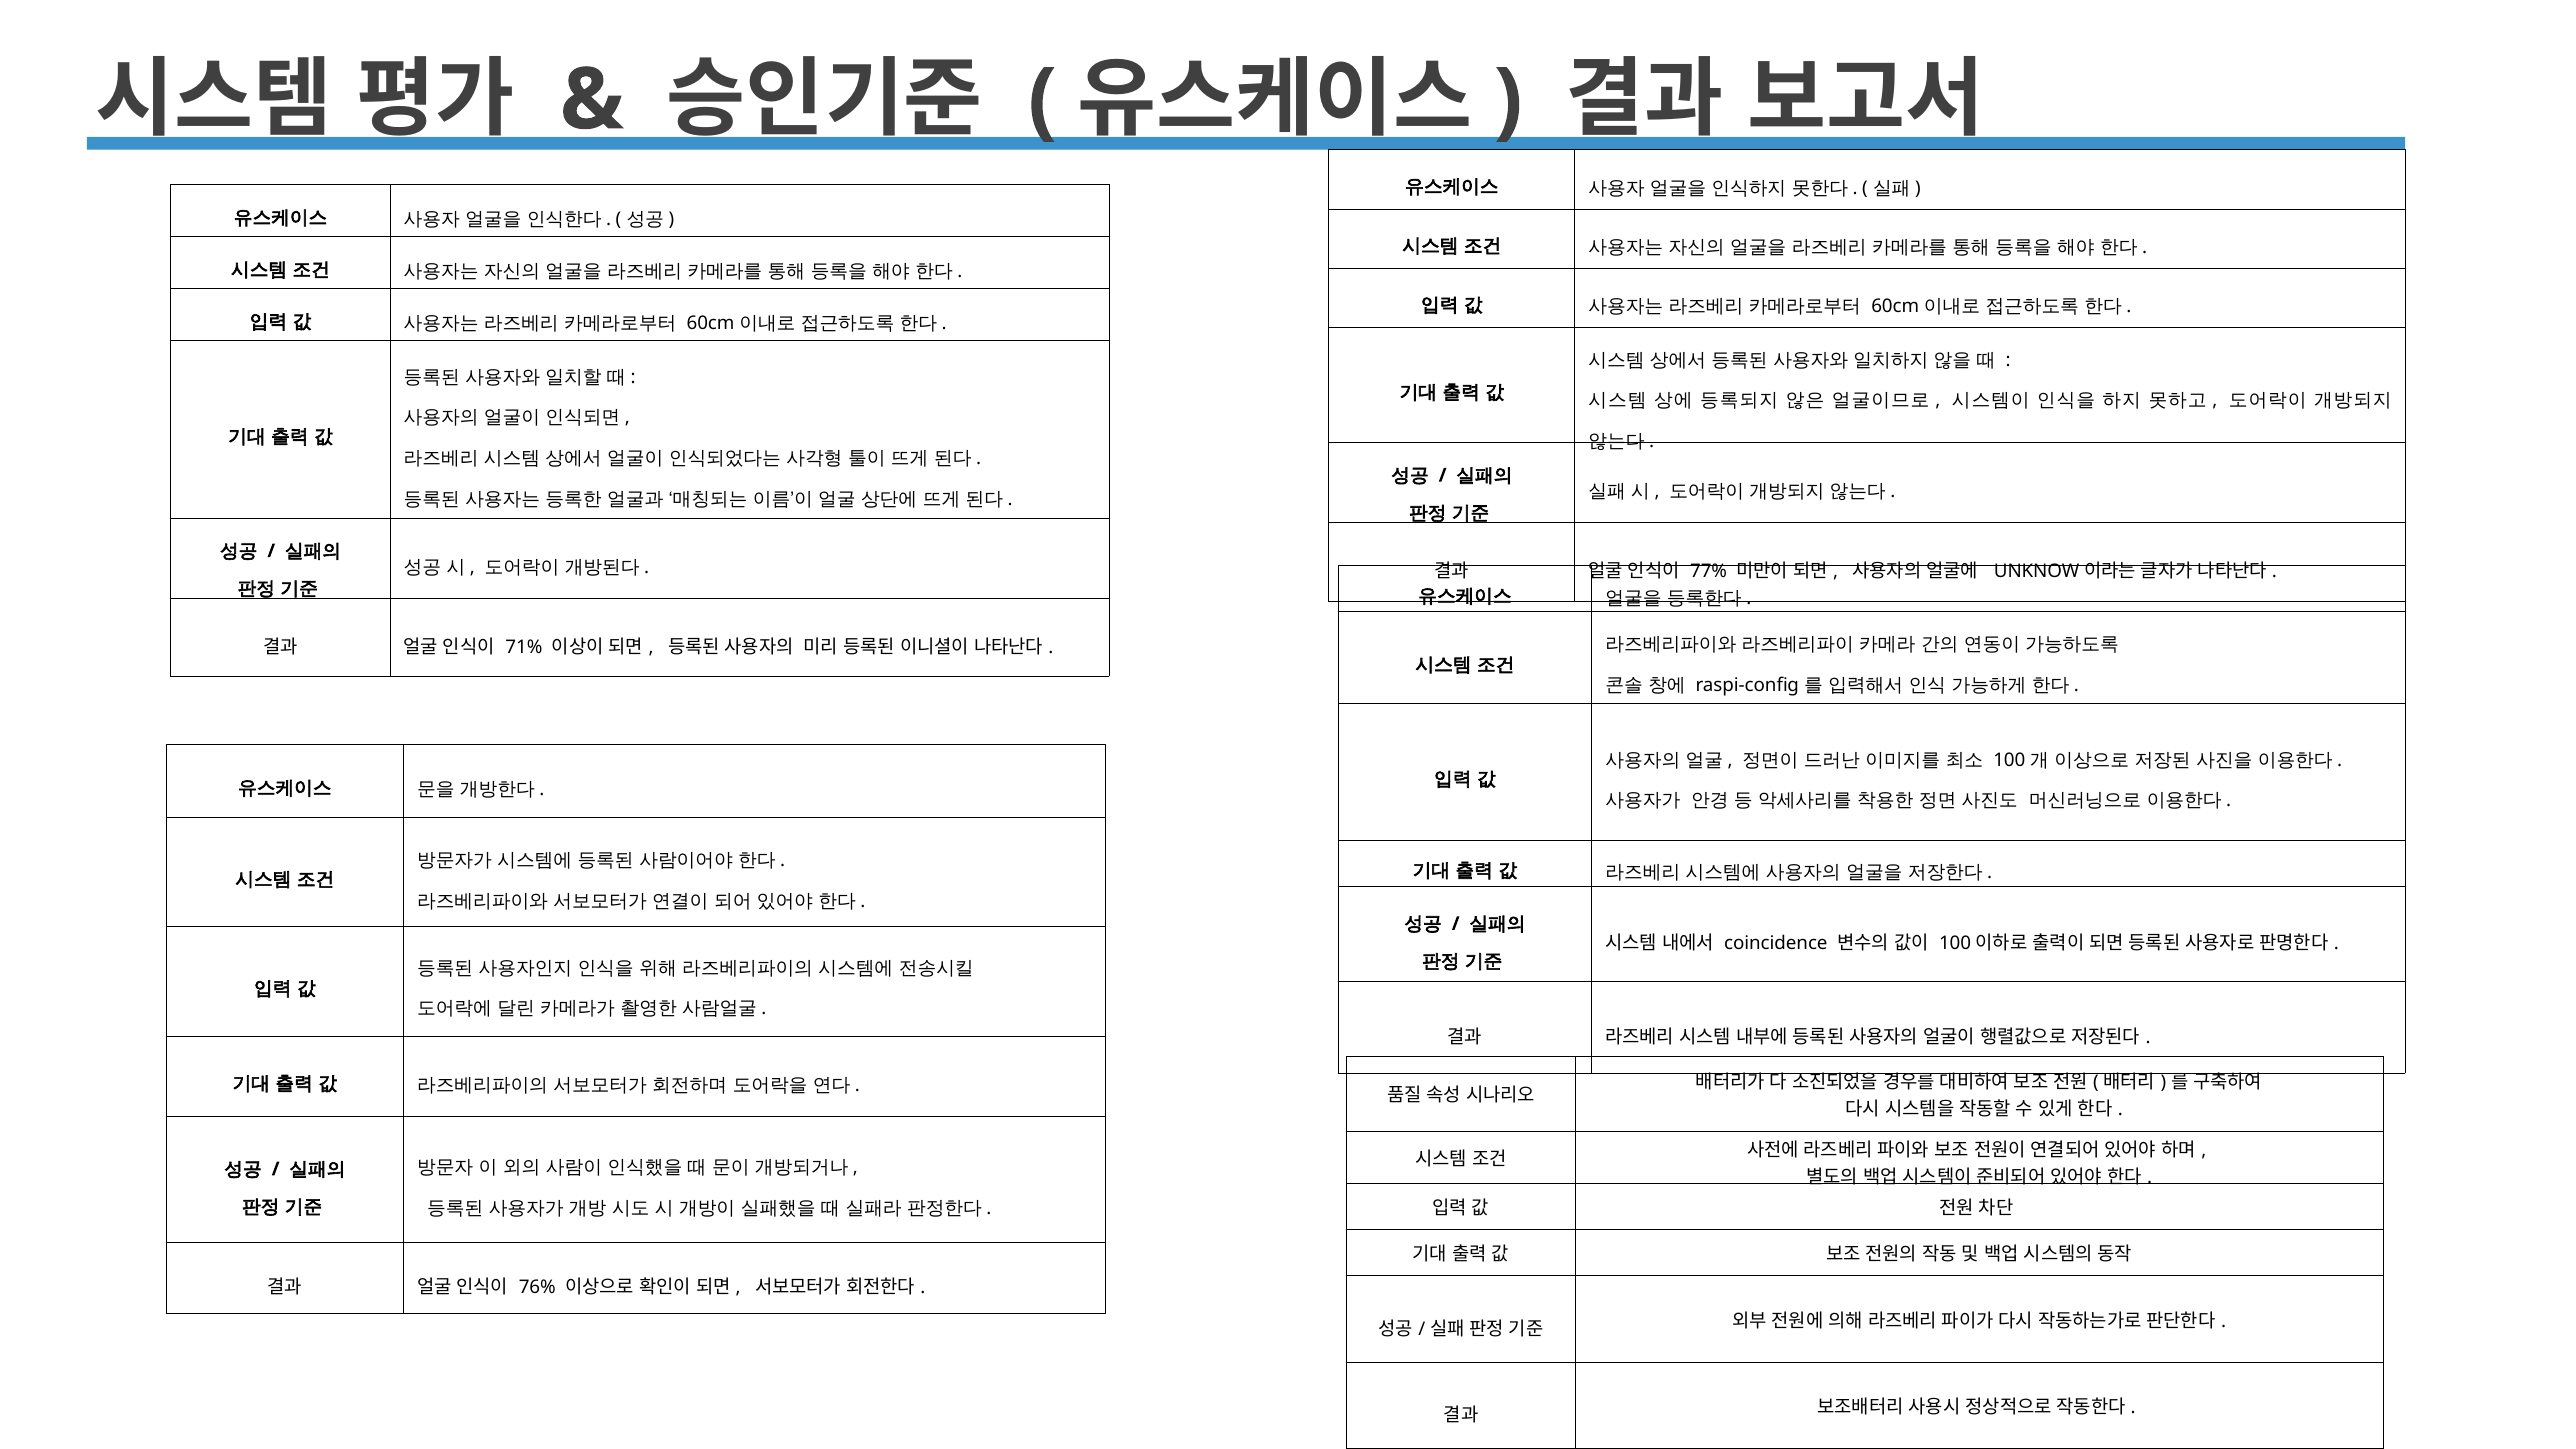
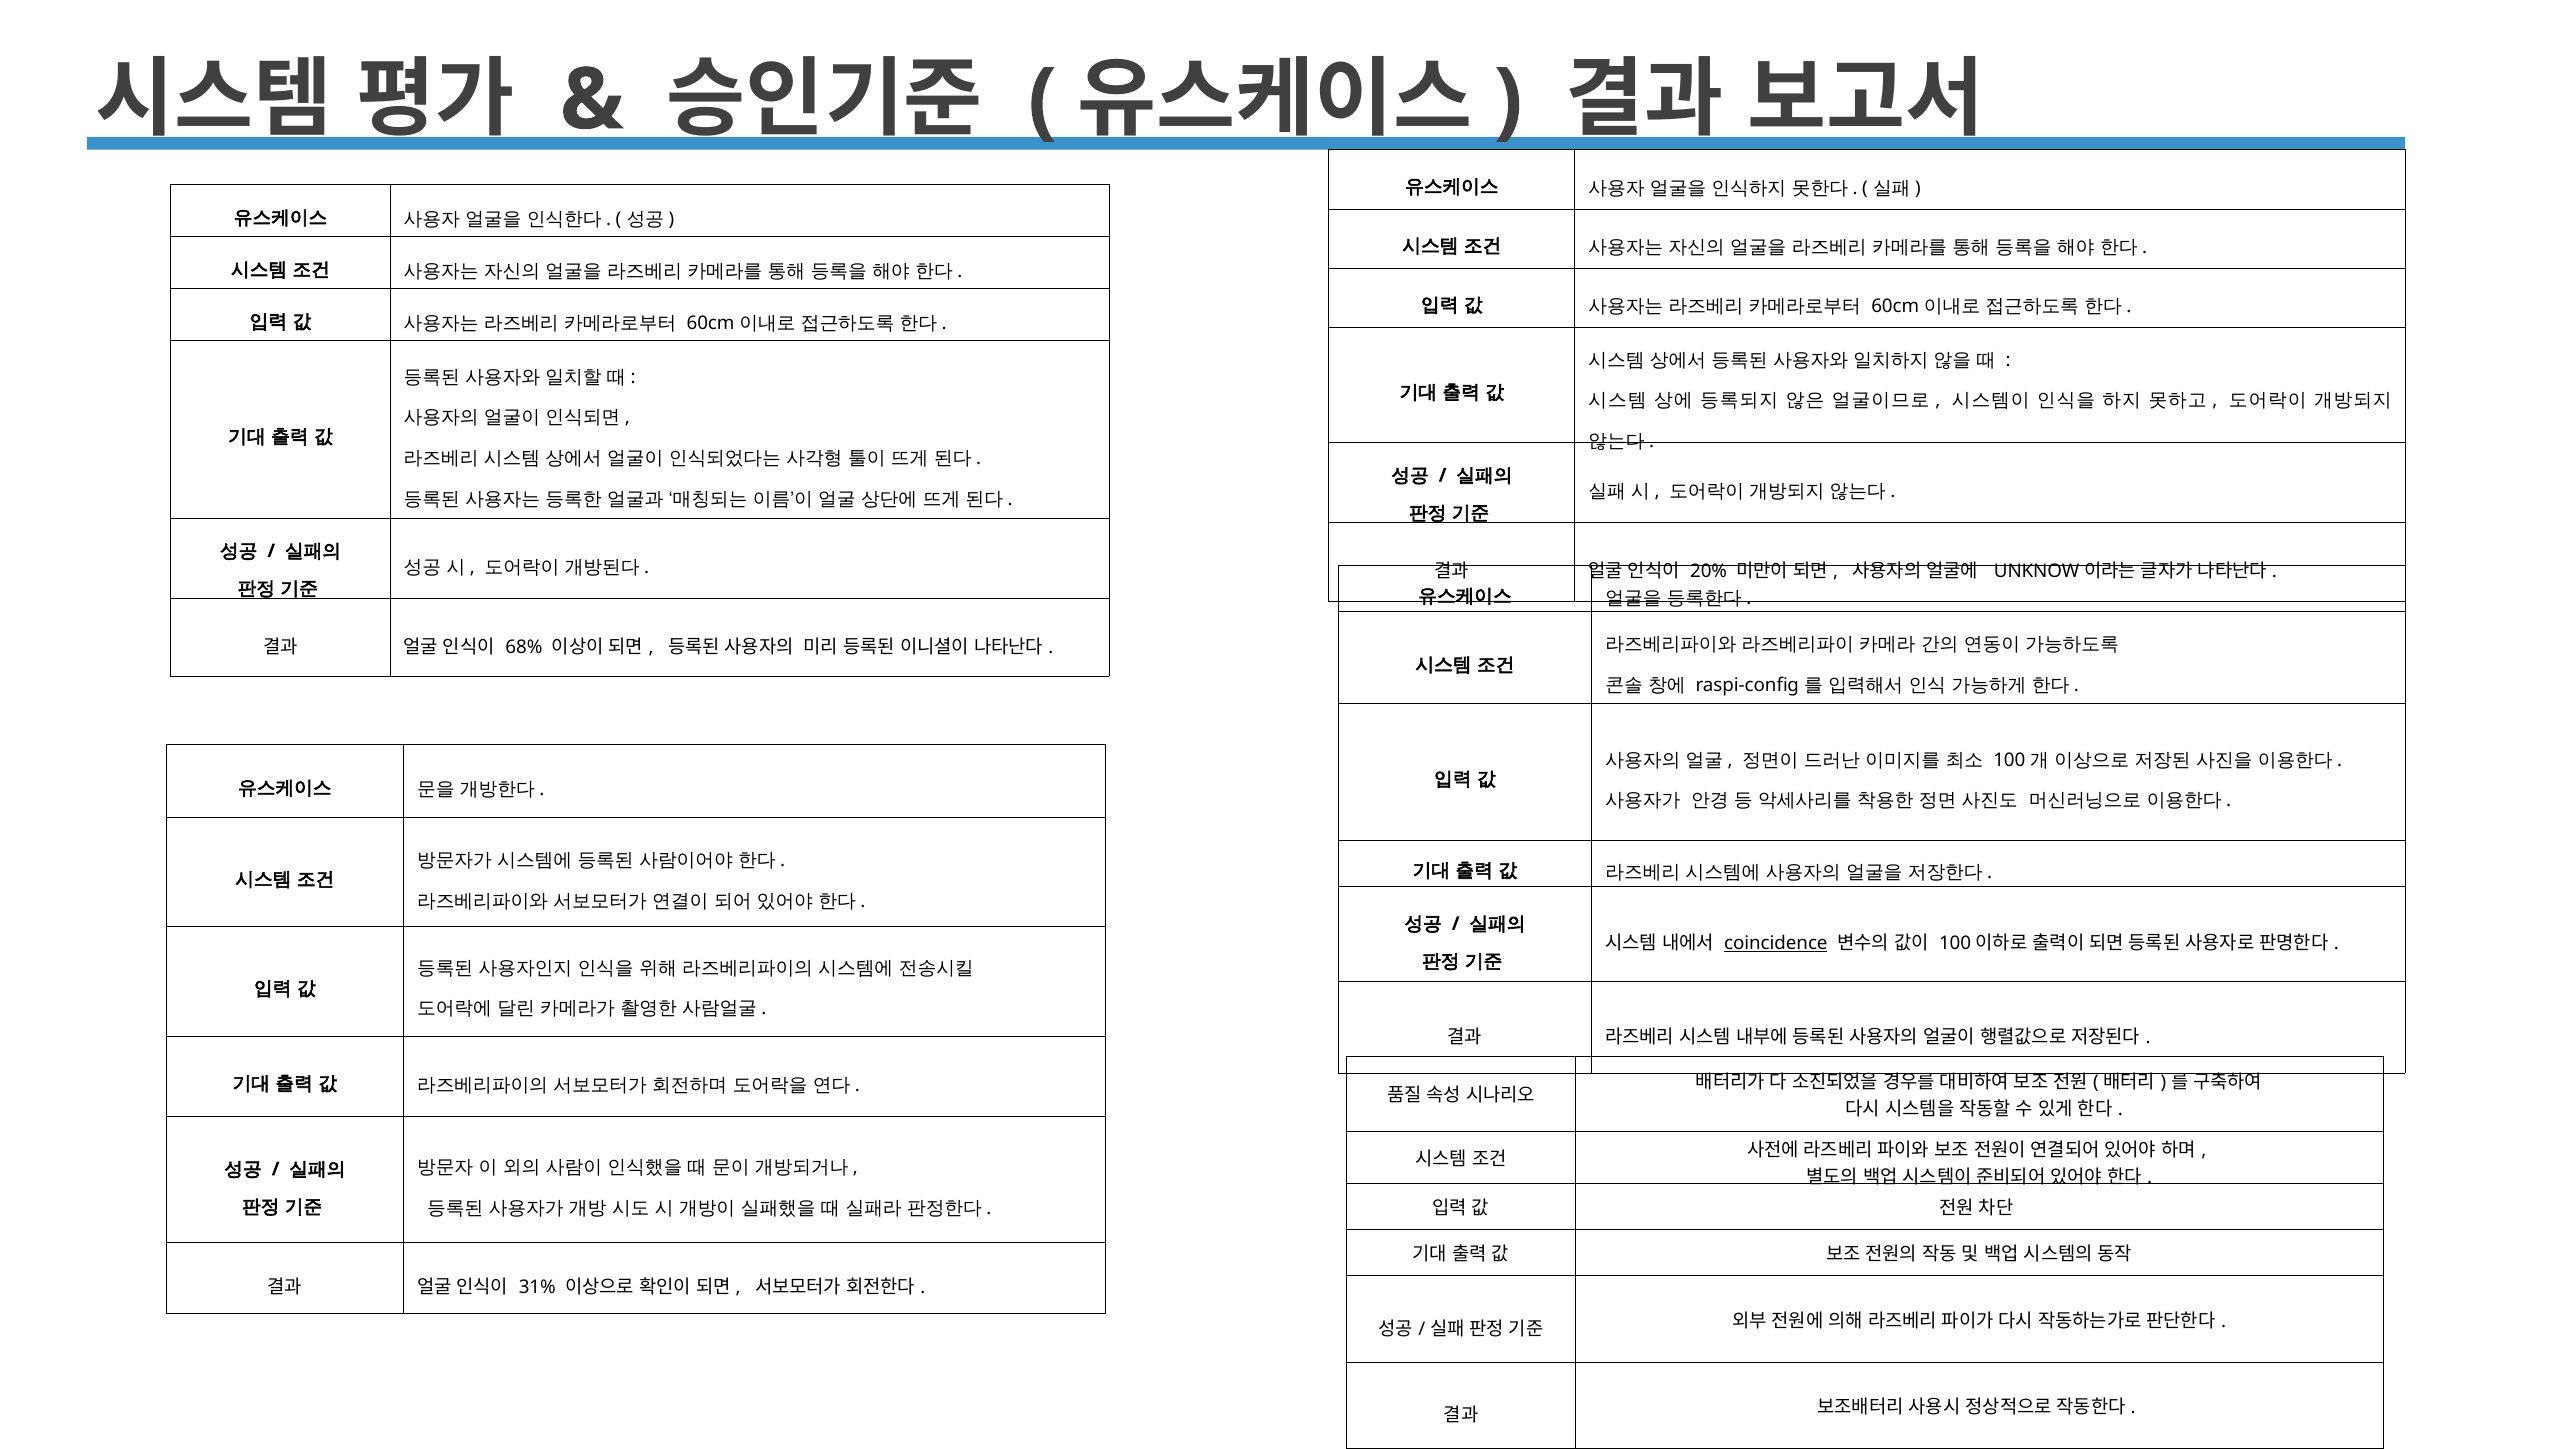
77%: 77% -> 20%
71%: 71% -> 68%
coincidence underline: none -> present
76%: 76% -> 31%
